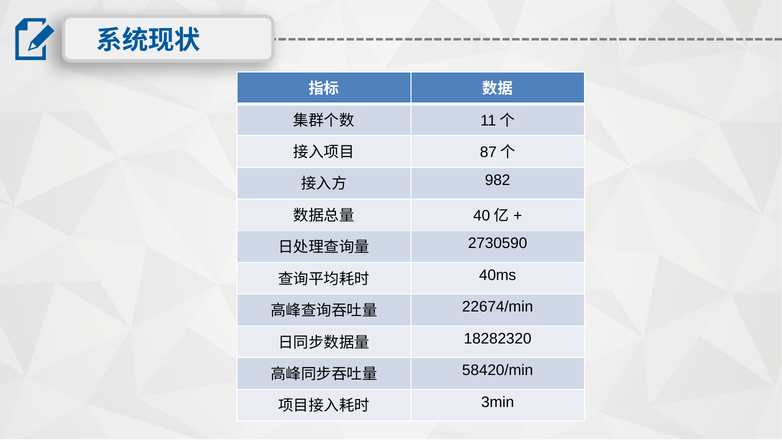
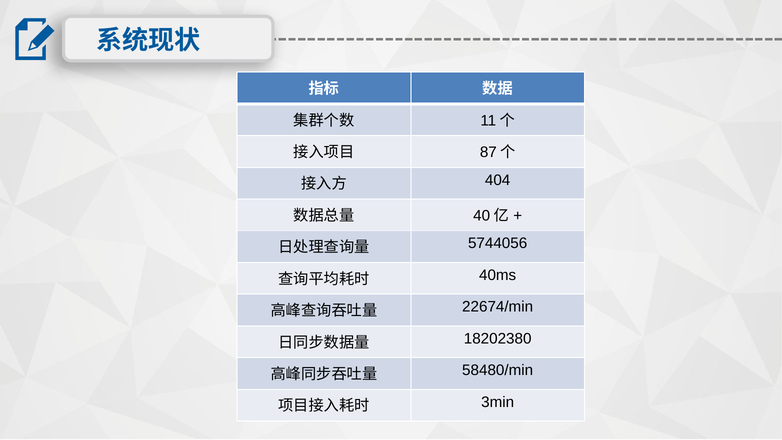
982: 982 -> 404
2730590: 2730590 -> 5744056
18282320: 18282320 -> 18202380
58420/min: 58420/min -> 58480/min
